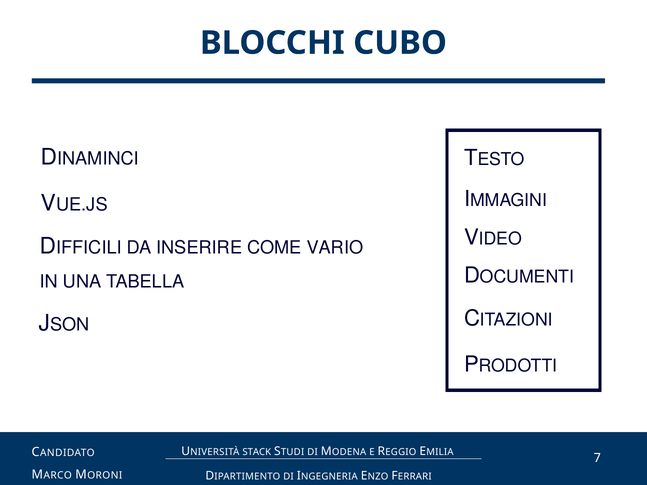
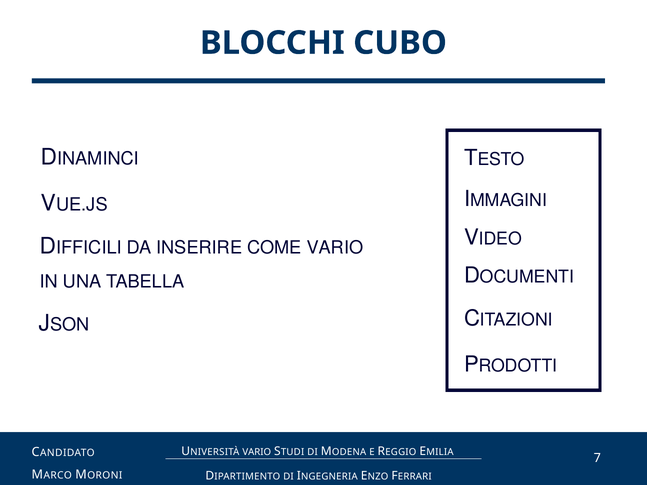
STACK at (257, 452): STACK -> VARIO
